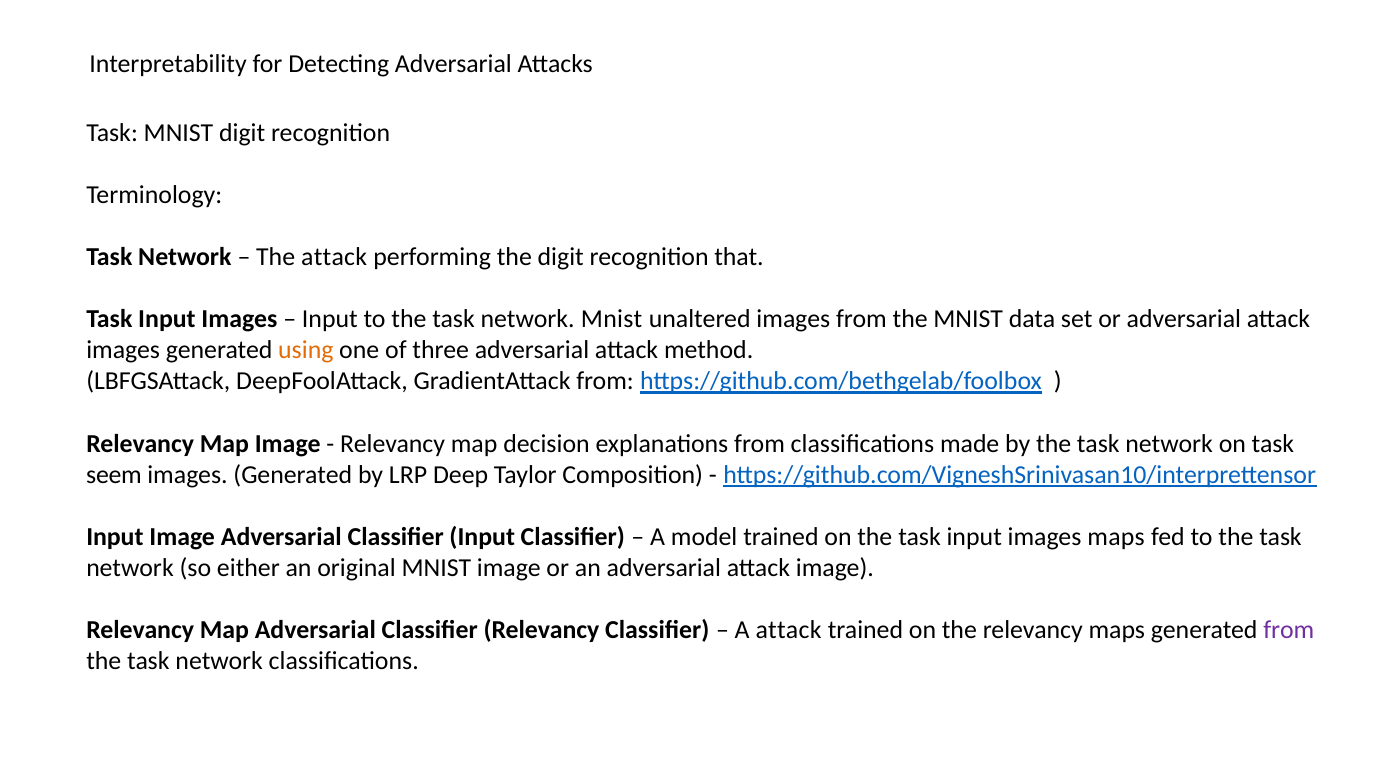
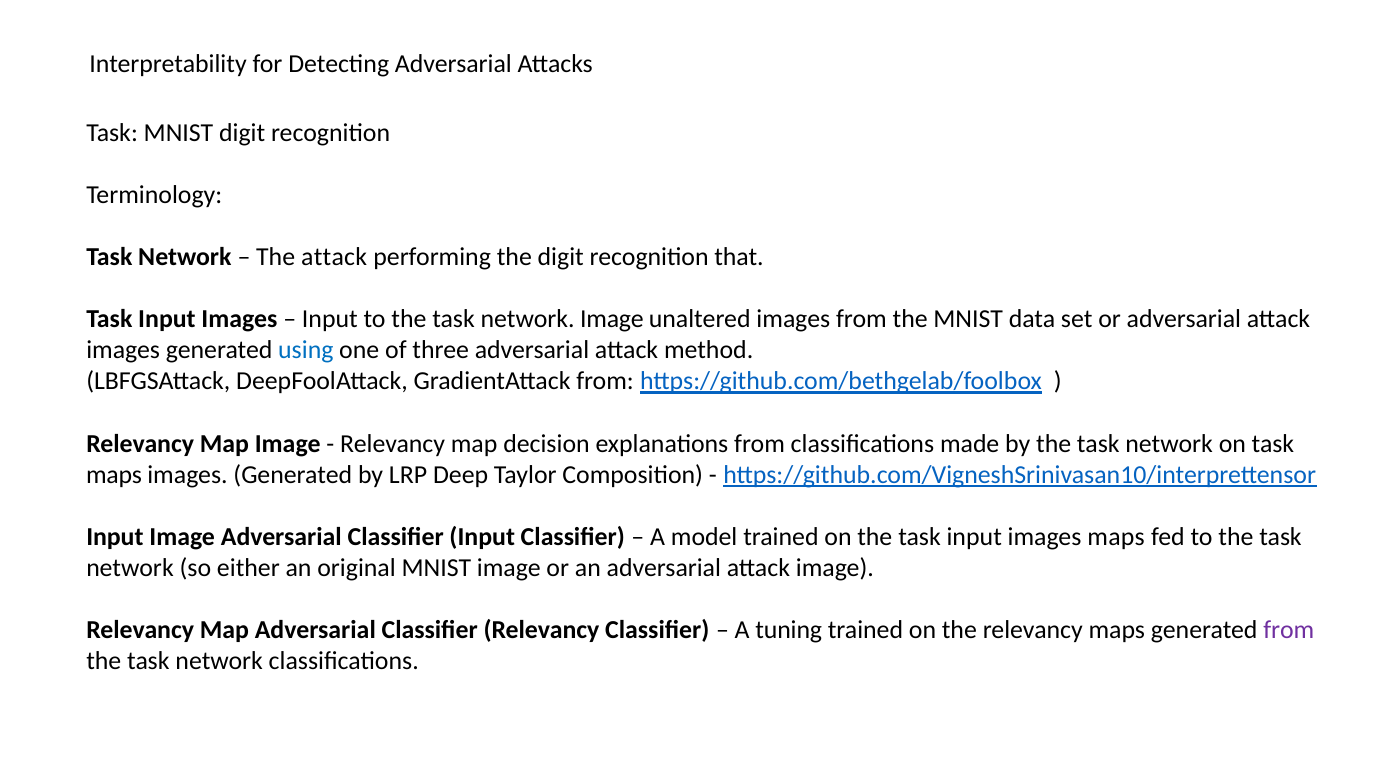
network Mnist: Mnist -> Image
using colour: orange -> blue
seem at (114, 475): seem -> maps
A attack: attack -> tuning
